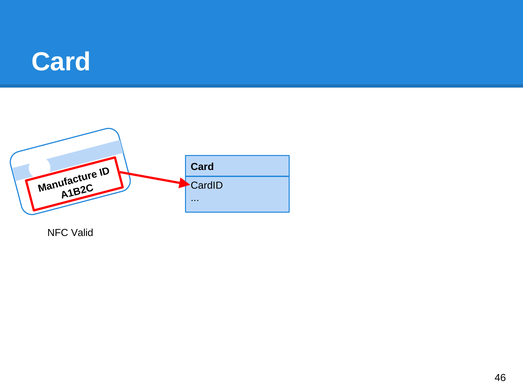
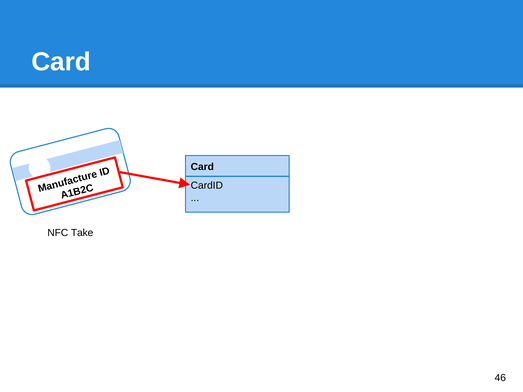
Valid: Valid -> Take
